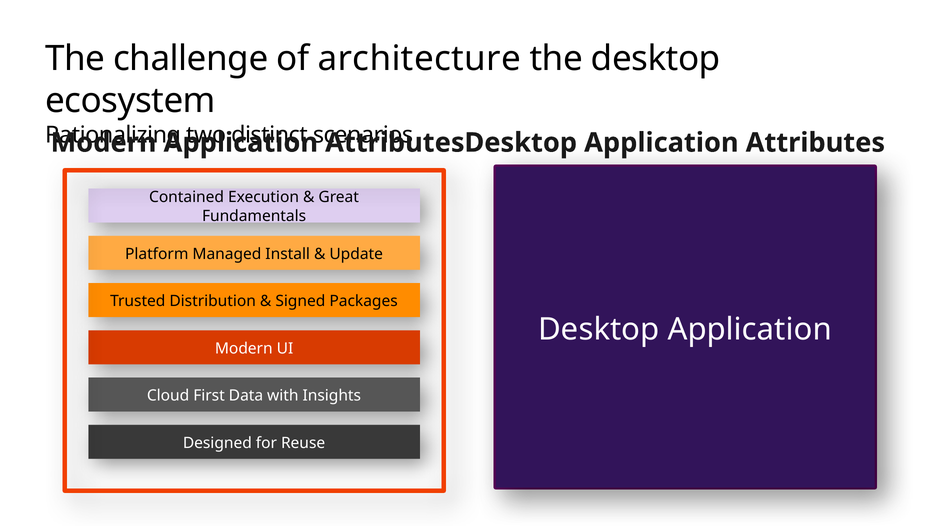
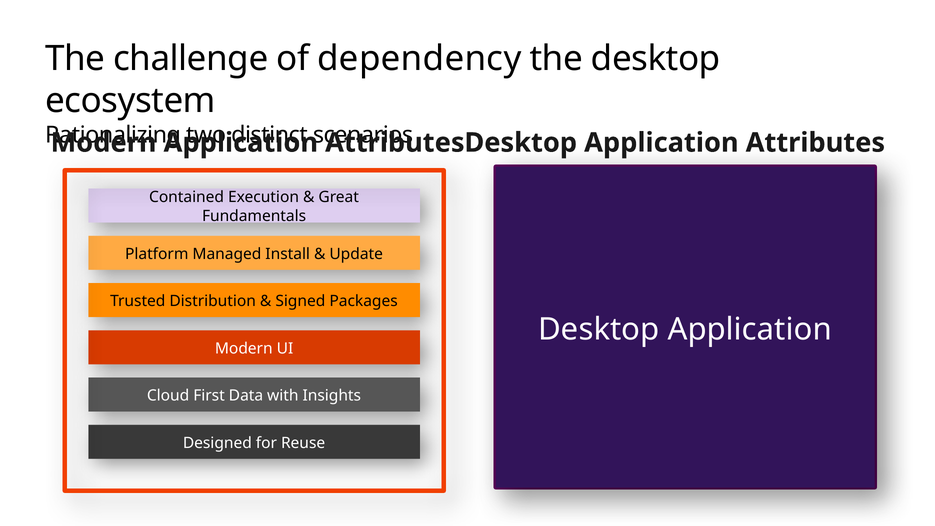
architecture: architecture -> dependency
